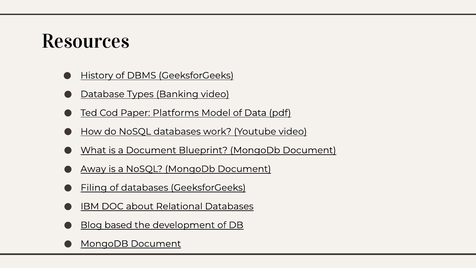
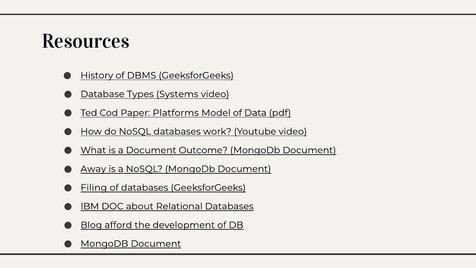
Banking: Banking -> Systems
Blueprint: Blueprint -> Outcome
based: based -> afford
